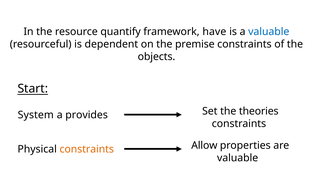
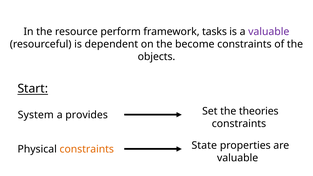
quantify: quantify -> perform
have: have -> tasks
valuable at (269, 32) colour: blue -> purple
premise: premise -> become
Allow: Allow -> State
